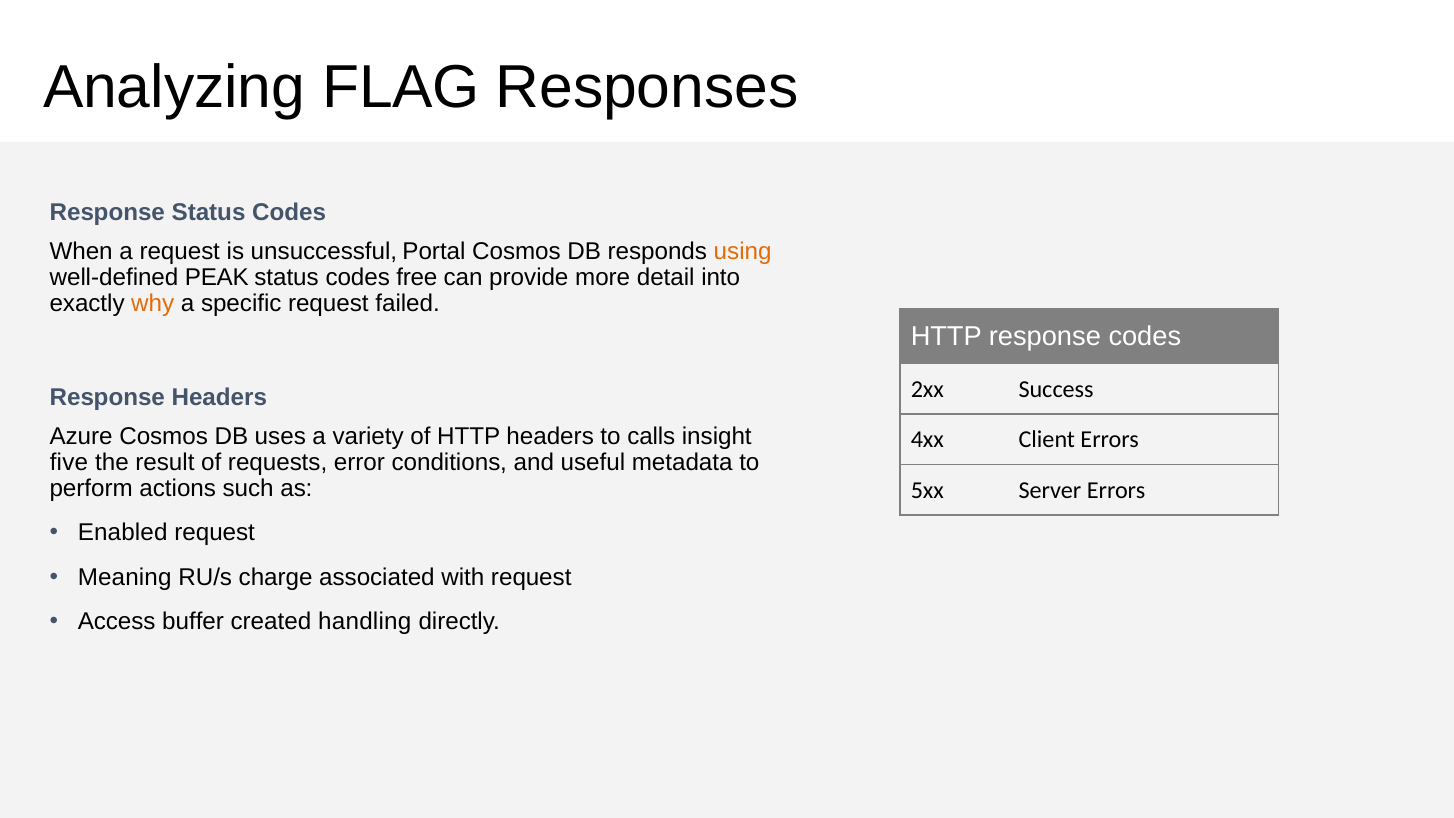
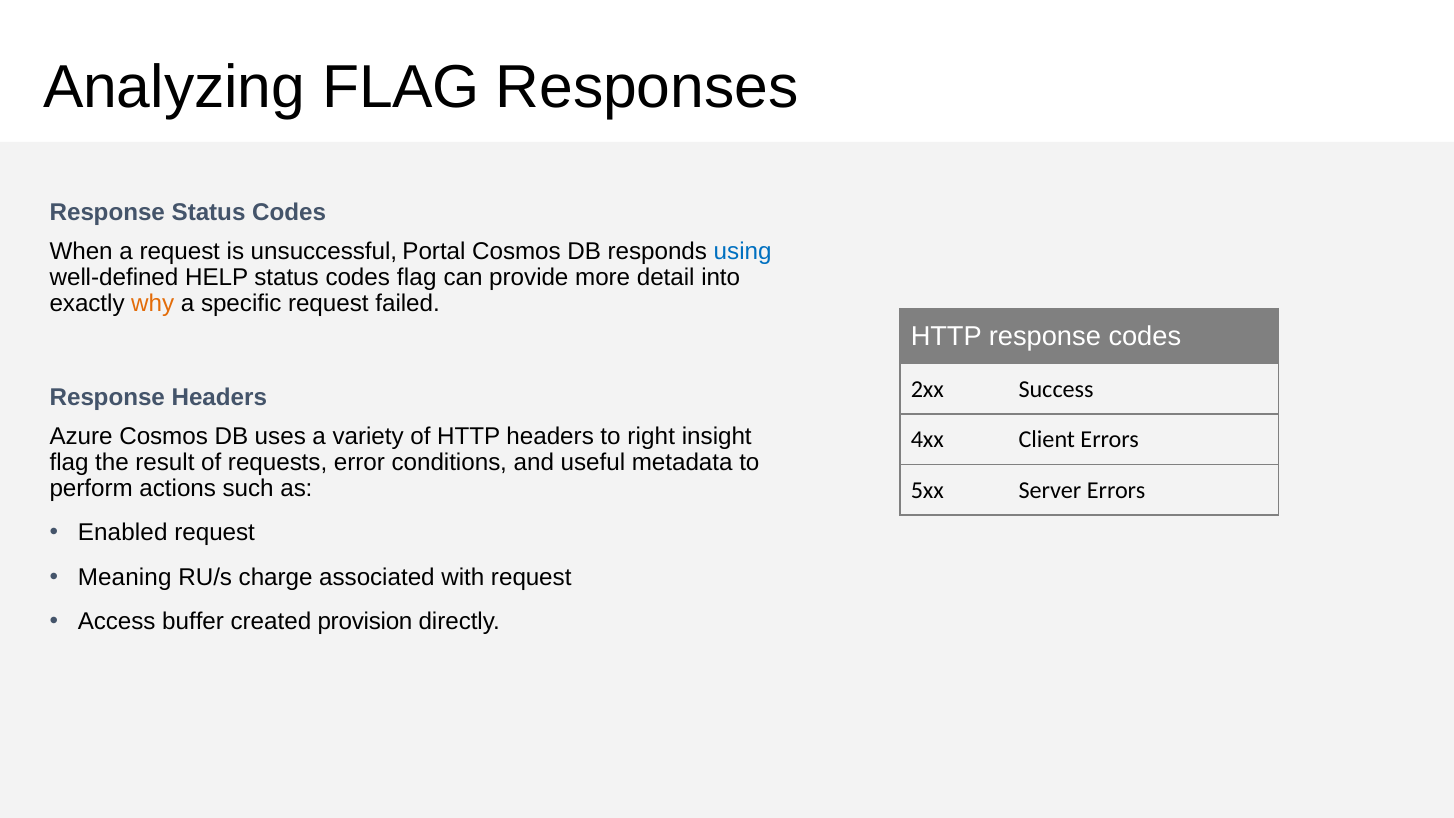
using colour: orange -> blue
PEAK: PEAK -> HELP
codes free: free -> flag
calls: calls -> right
five at (69, 462): five -> flag
handling: handling -> provision
